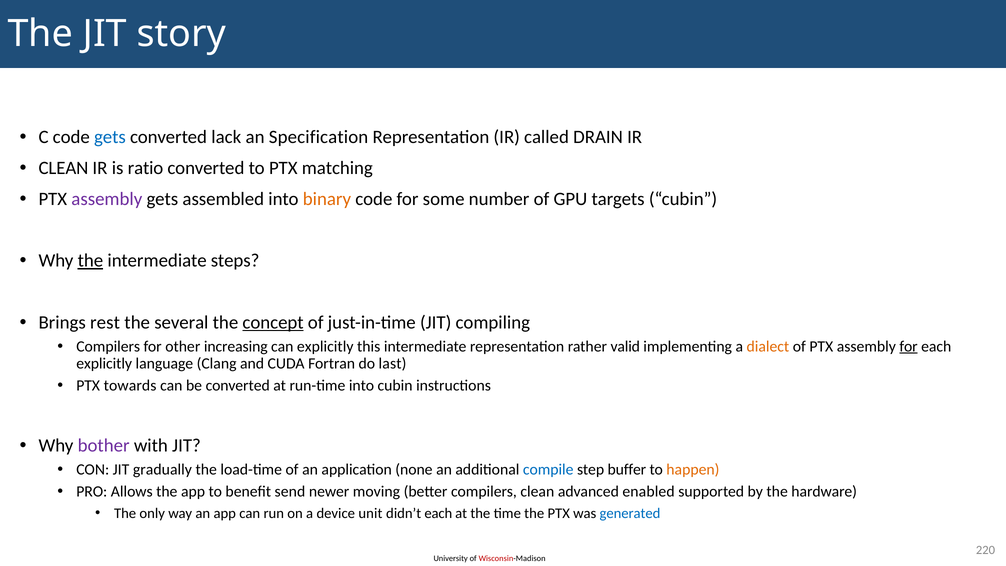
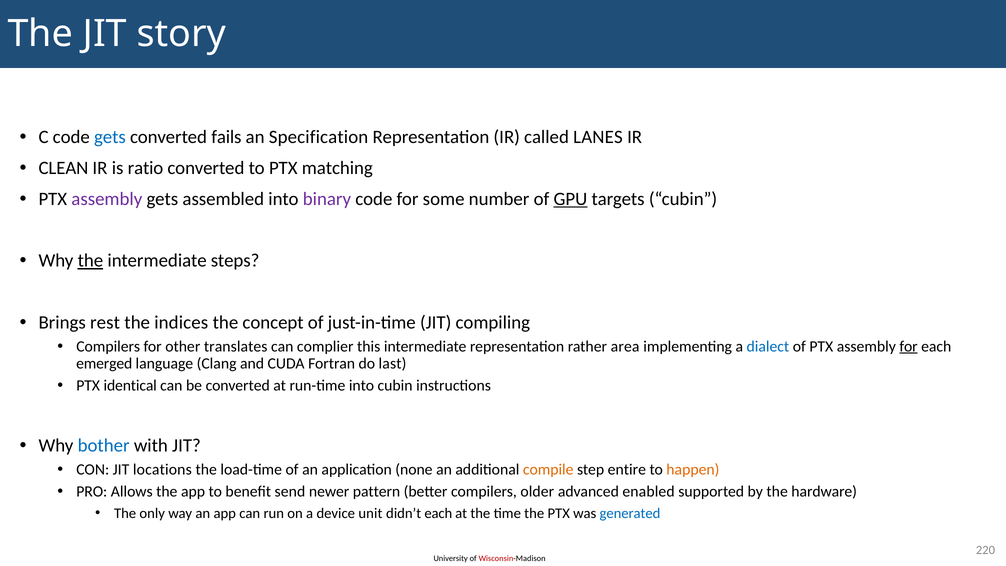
lack: lack -> fails
DRAIN: DRAIN -> LANES
binary colour: orange -> purple
GPU underline: none -> present
several: several -> indices
concept underline: present -> none
increasing: increasing -> translates
can explicitly: explicitly -> complier
valid: valid -> area
dialect colour: orange -> blue
explicitly at (104, 363): explicitly -> emerged
towards: towards -> identical
bother colour: purple -> blue
gradually: gradually -> locations
compile colour: blue -> orange
buffer: buffer -> entire
moving: moving -> pattern
compilers clean: clean -> older
